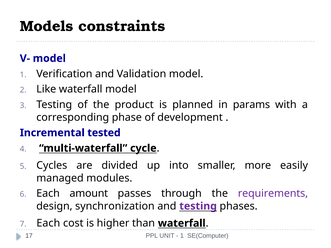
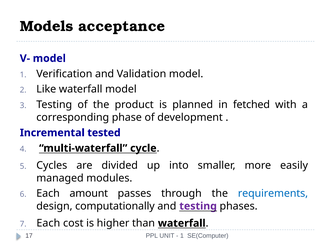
constraints: constraints -> acceptance
params: params -> fetched
requirements colour: purple -> blue
synchronization: synchronization -> computationally
